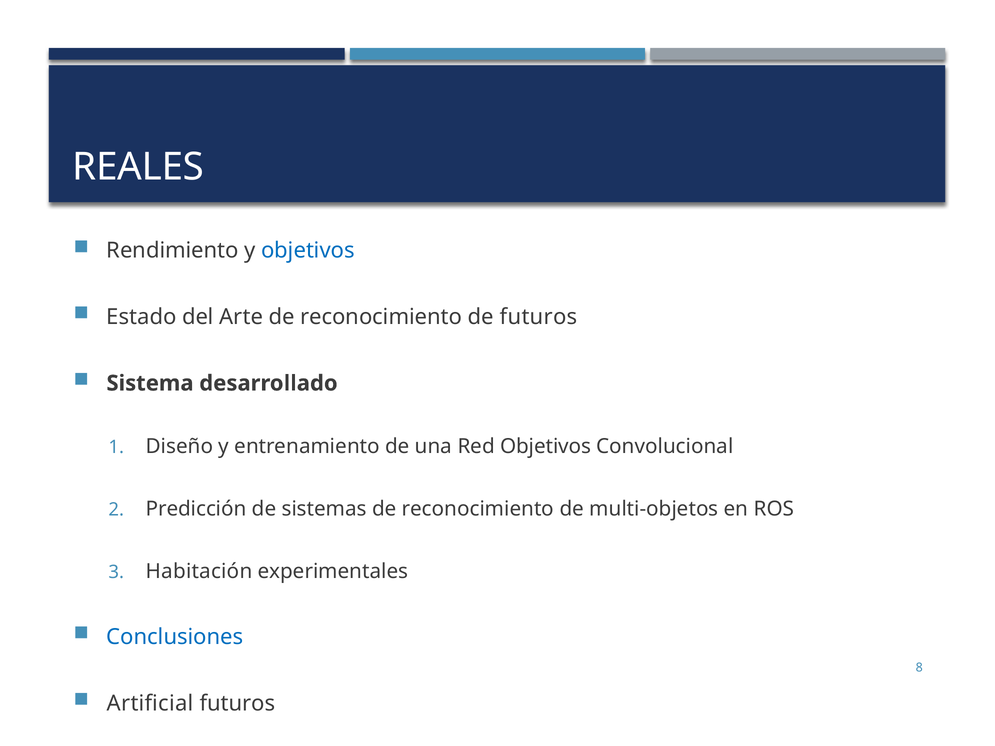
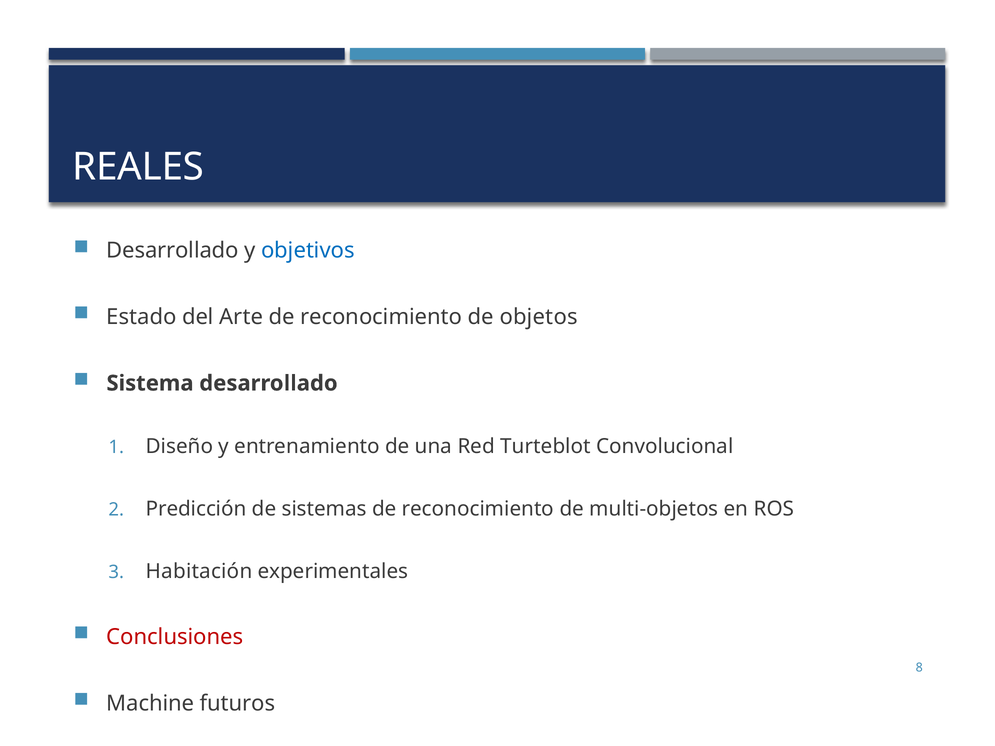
Rendimiento at (172, 251): Rendimiento -> Desarrollado
de futuros: futuros -> objetos
Red Objetivos: Objetivos -> Turteblot
Conclusiones colour: blue -> red
Artificial: Artificial -> Machine
